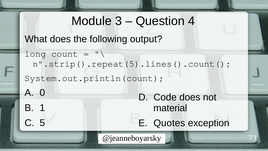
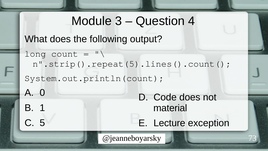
Quotes: Quotes -> Lecture
